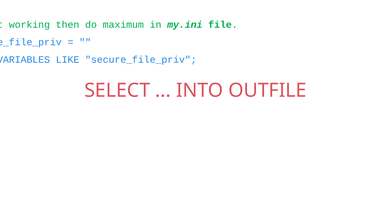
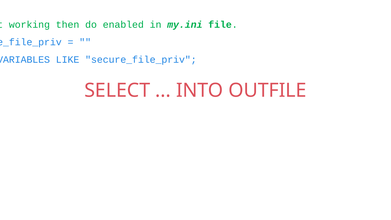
maximum: maximum -> enabled
